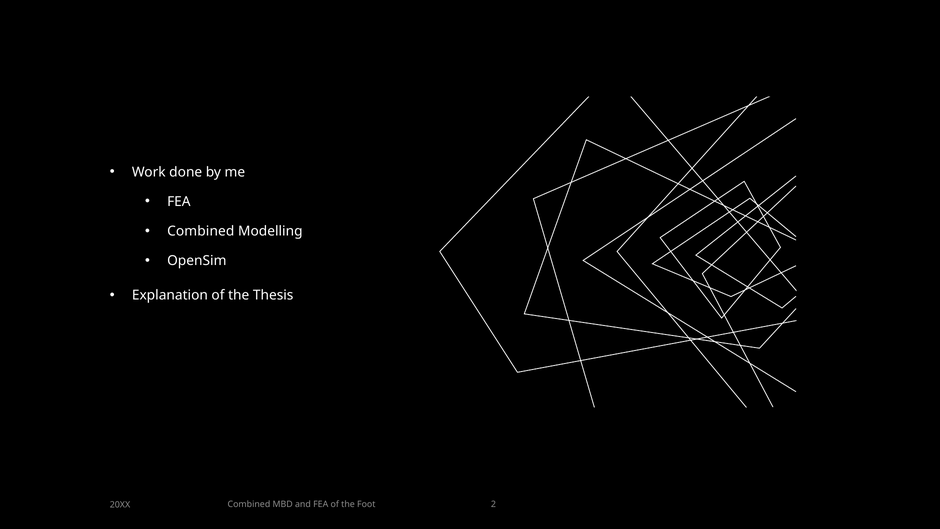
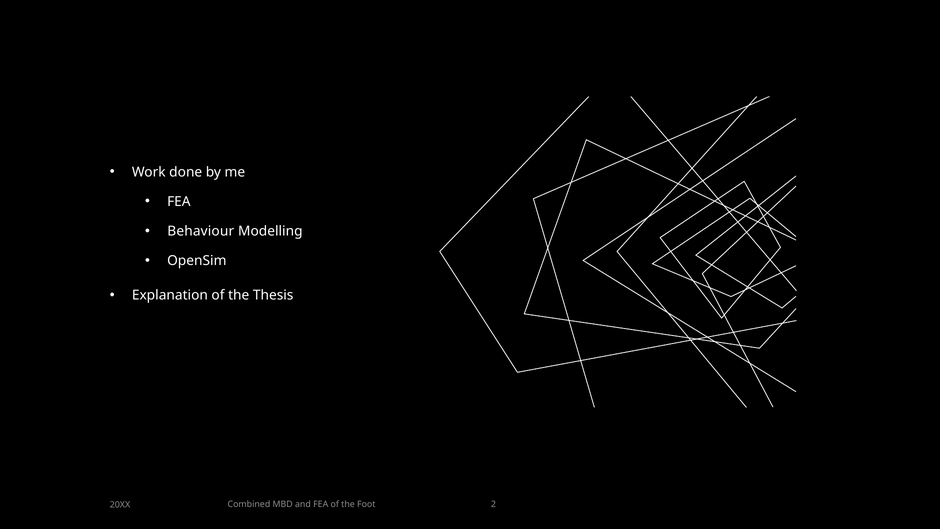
Combined at (201, 231): Combined -> Behaviour
